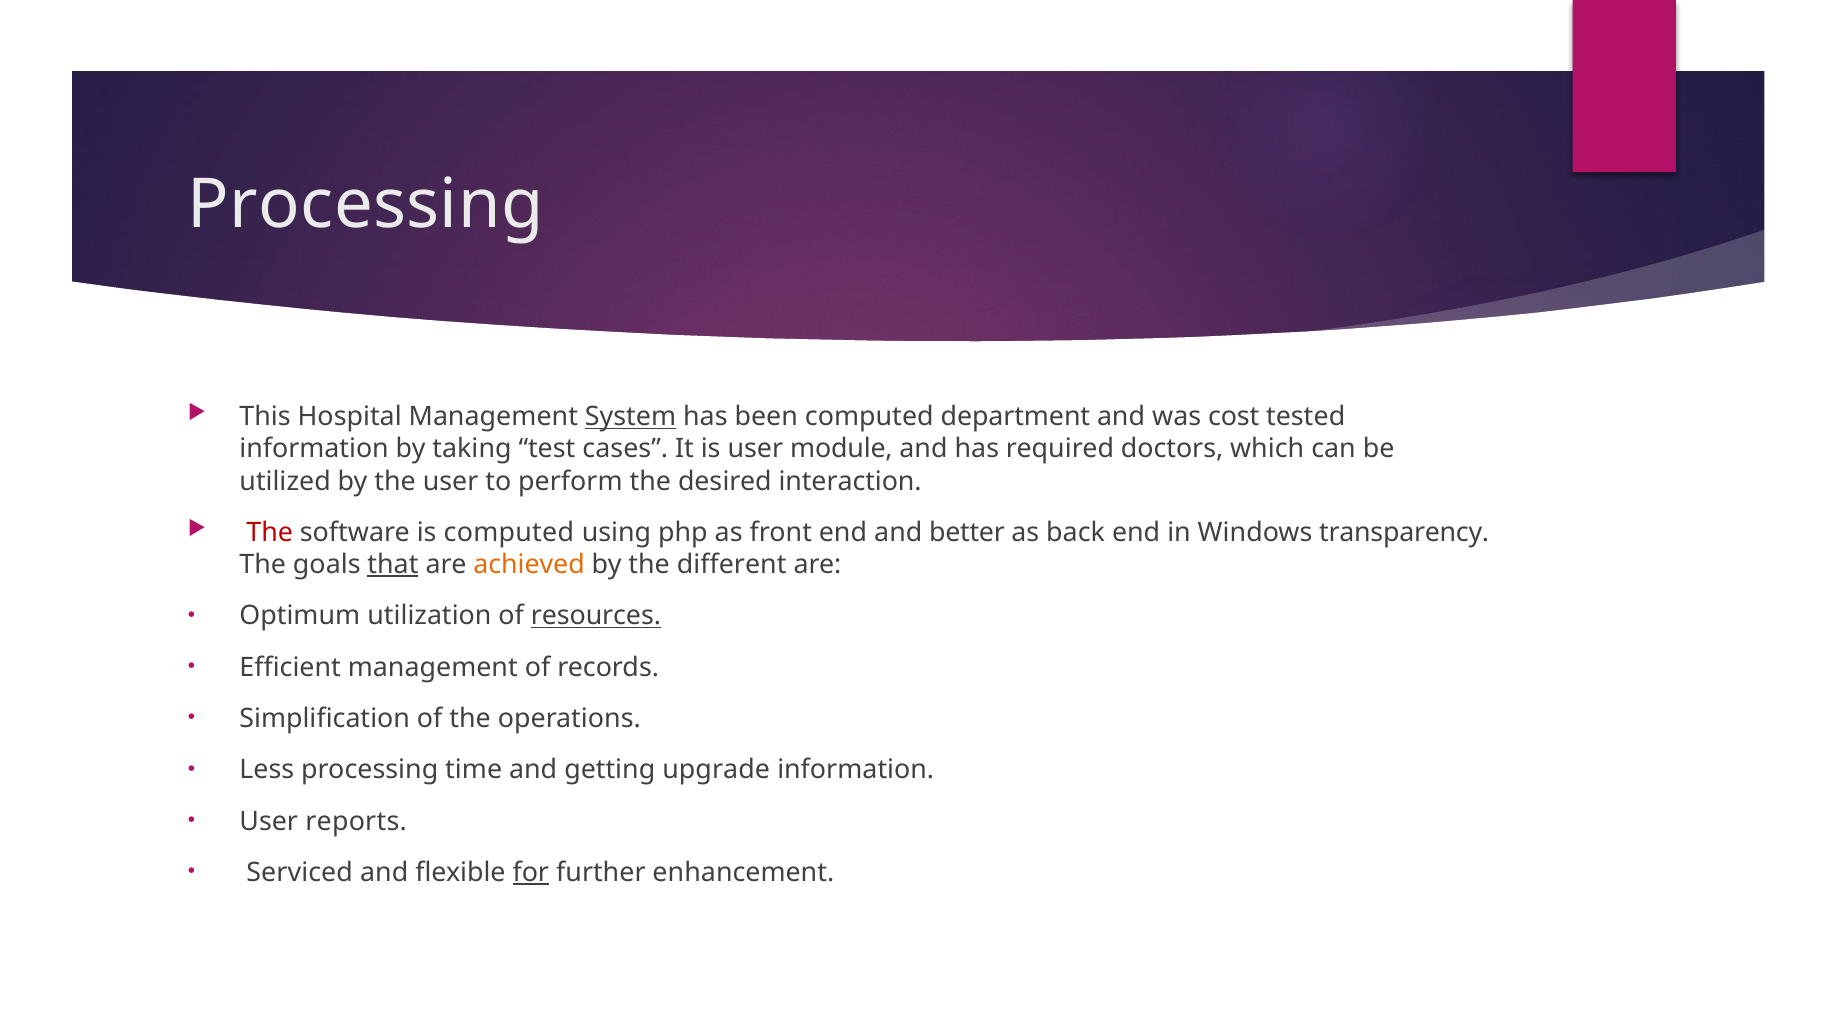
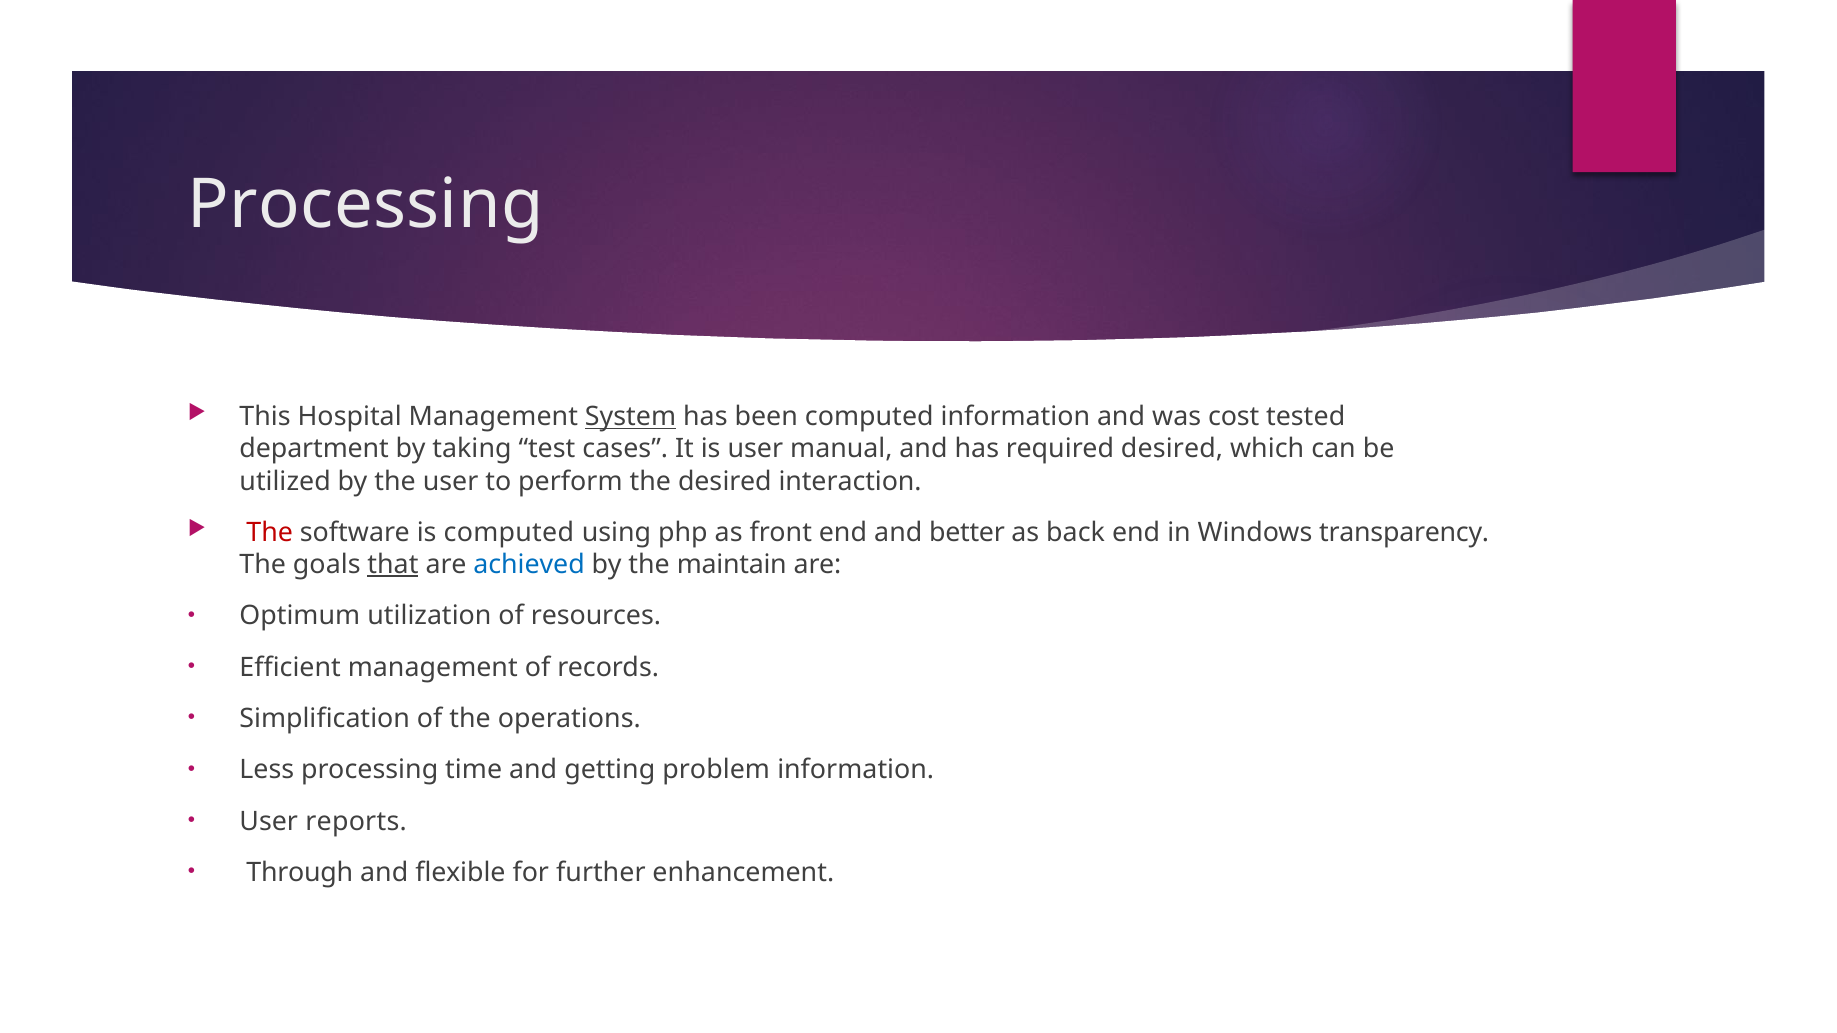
computed department: department -> information
information at (314, 449): information -> department
module: module -> manual
required doctors: doctors -> desired
achieved colour: orange -> blue
different: different -> maintain
resources underline: present -> none
upgrade: upgrade -> problem
Serviced: Serviced -> Through
for underline: present -> none
